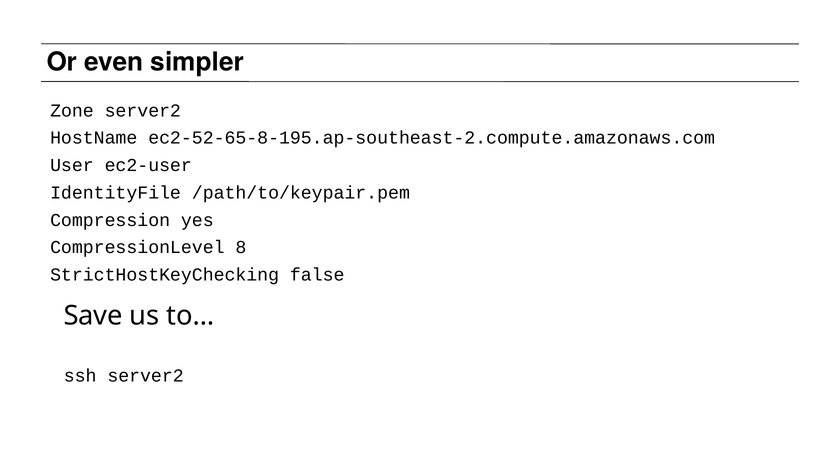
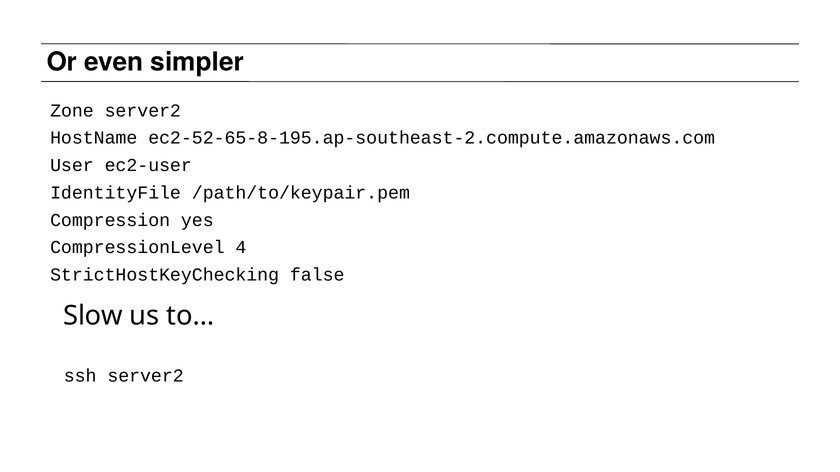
8: 8 -> 4
Save: Save -> Slow
